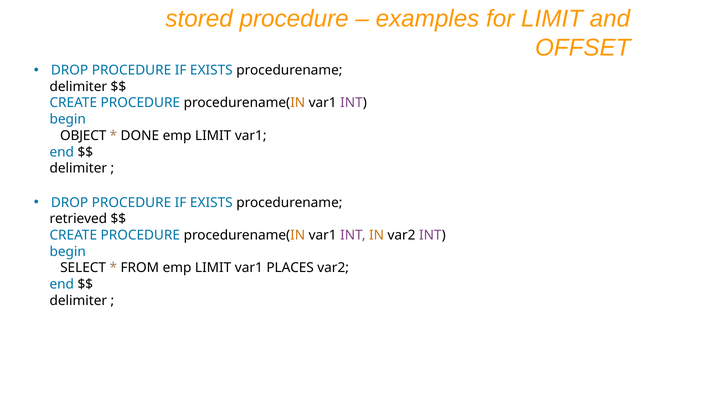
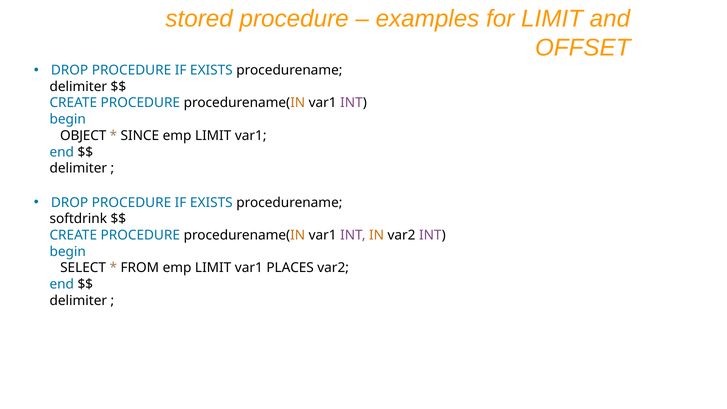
DONE: DONE -> SINCE
retrieved: retrieved -> softdrink
